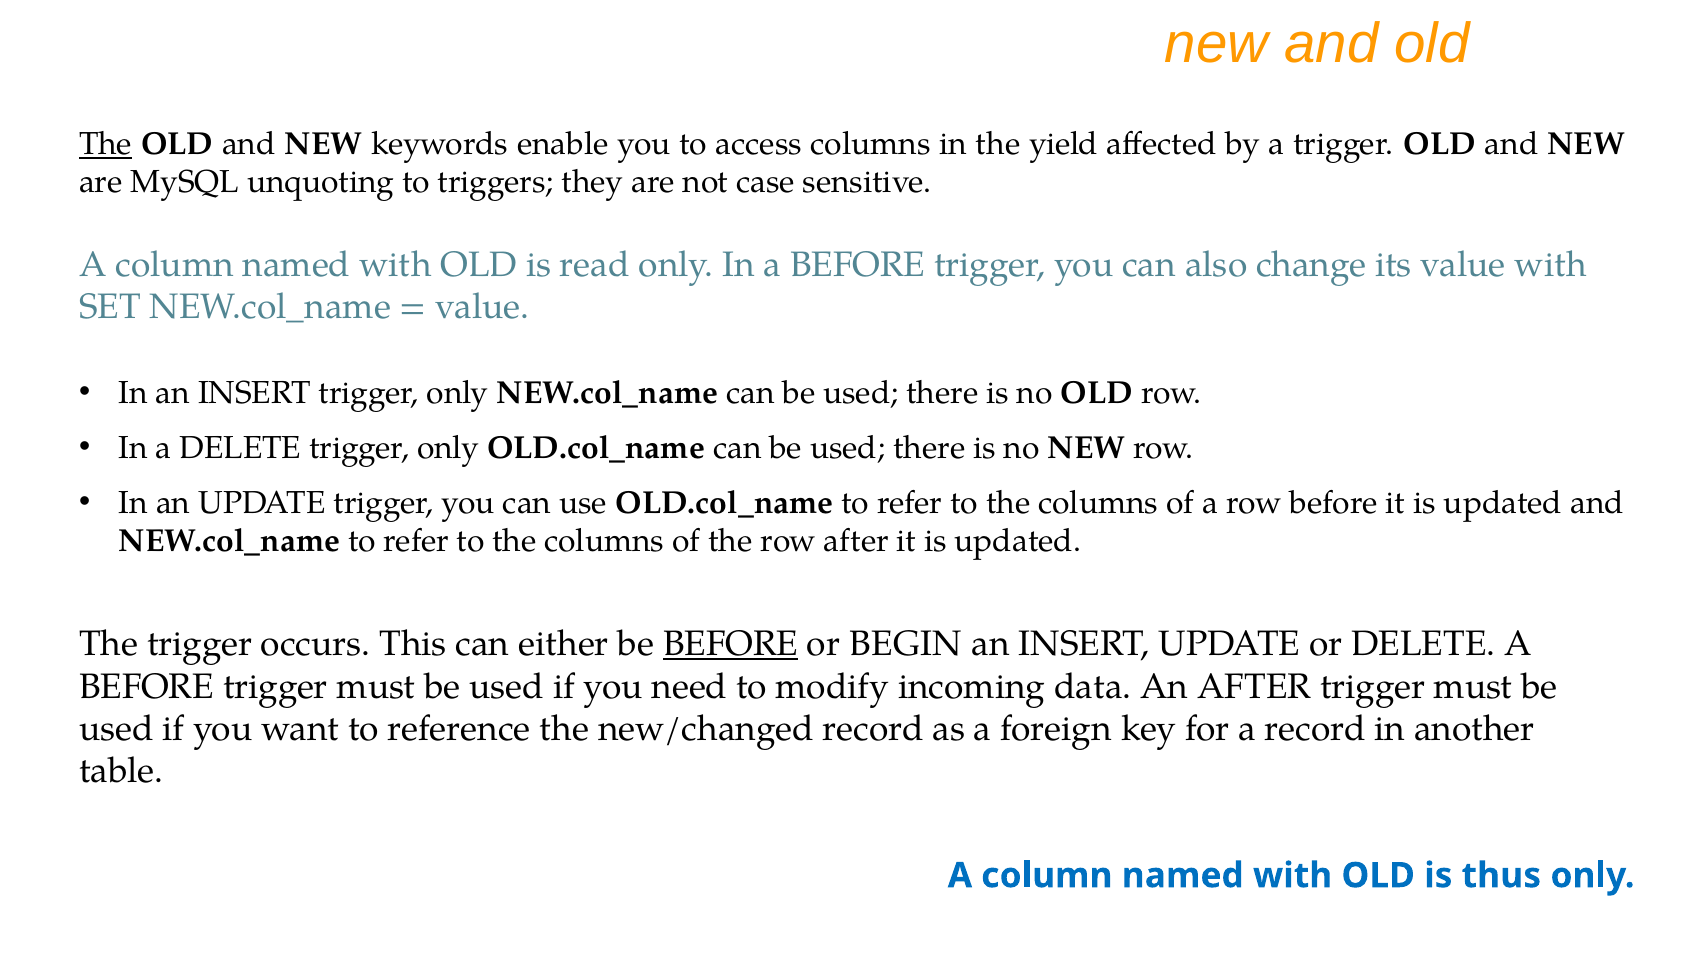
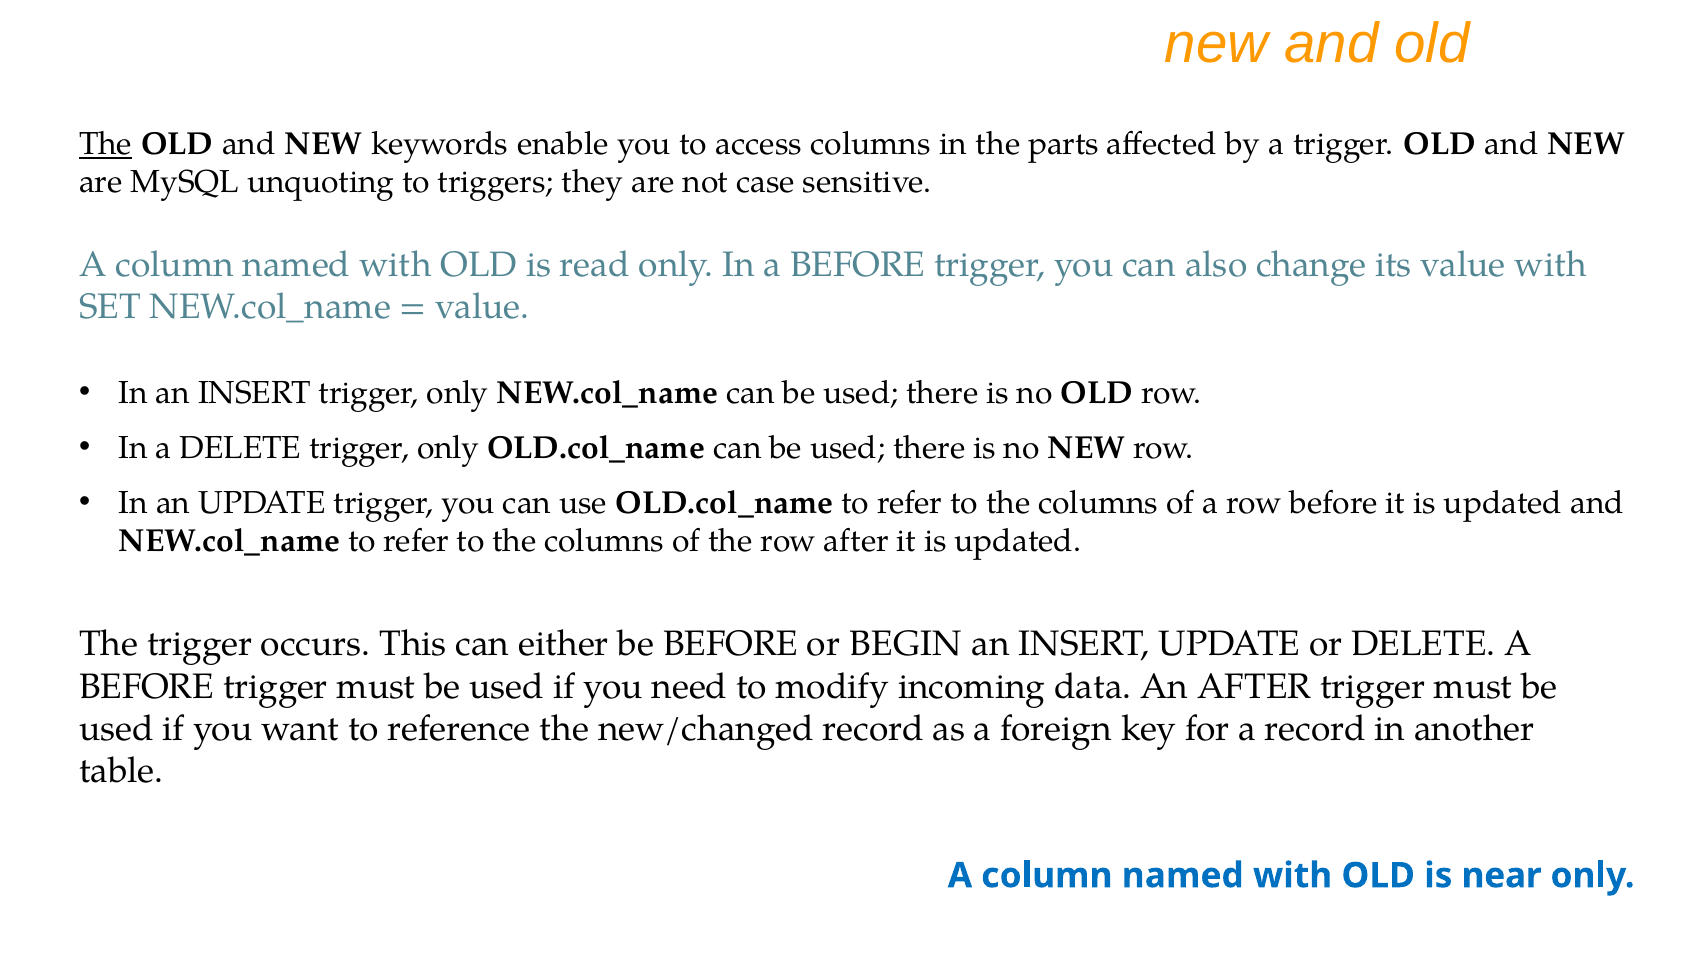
yield: yield -> parts
BEFORE at (731, 644) underline: present -> none
thus: thus -> near
